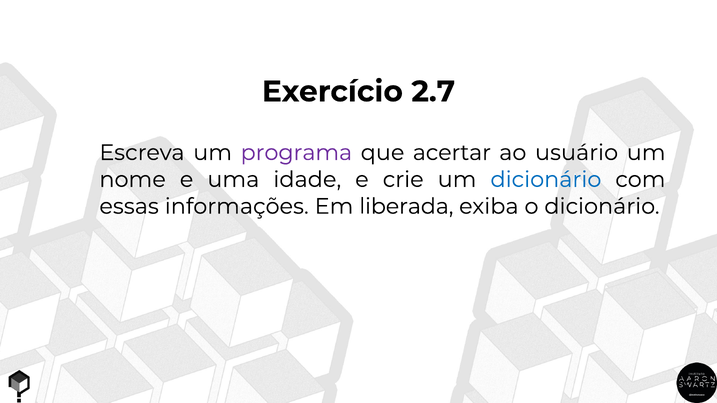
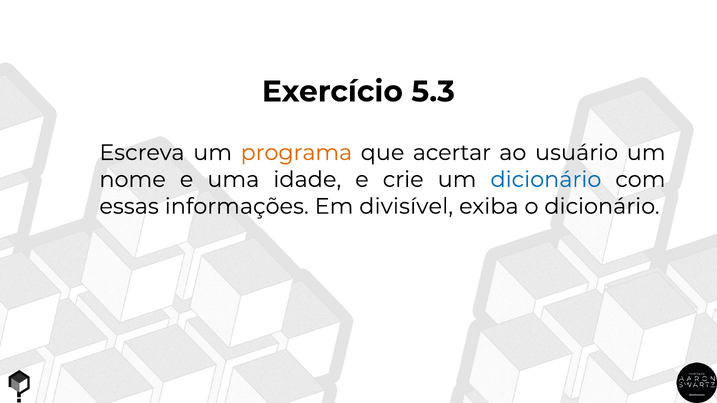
2.7: 2.7 -> 5.3
programa colour: purple -> orange
liberada: liberada -> divisível
